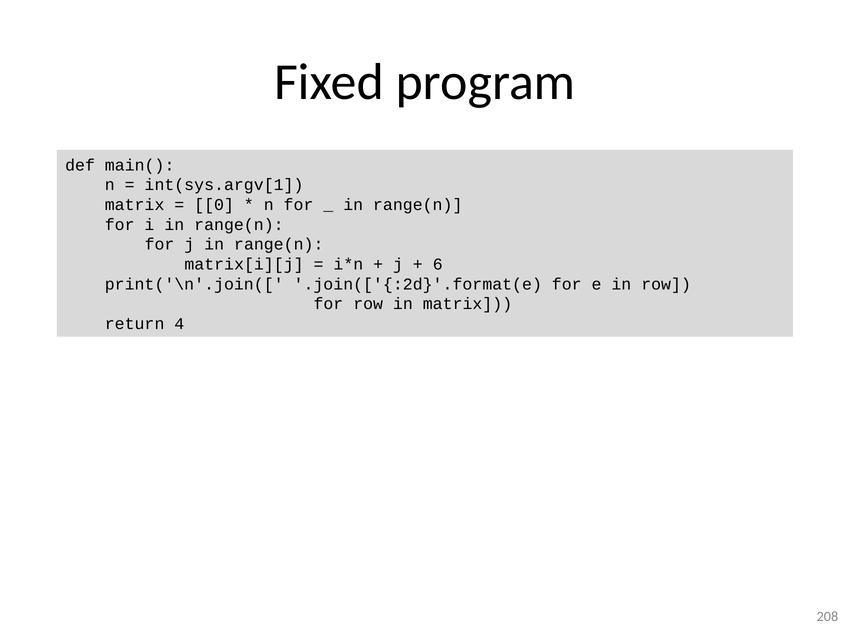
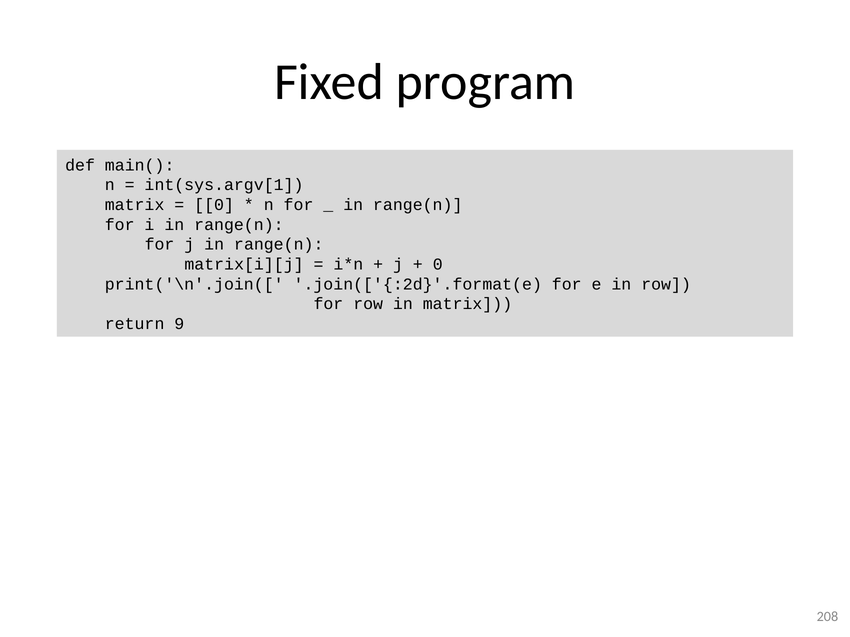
6 at (438, 264): 6 -> 0
4: 4 -> 9
